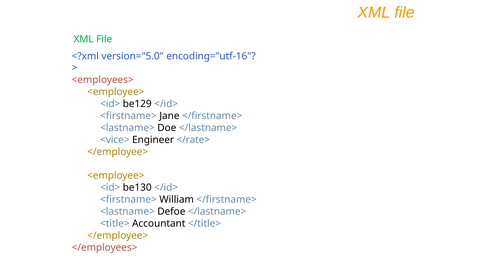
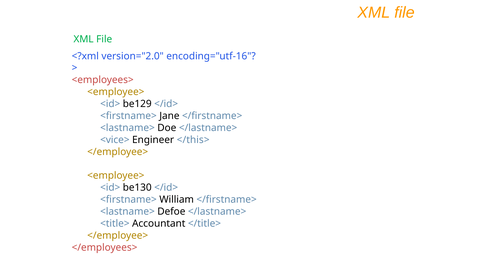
version="5.0: version="5.0 -> version="2.0
</rate>: </rate> -> </this>
